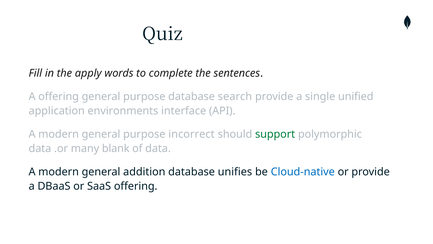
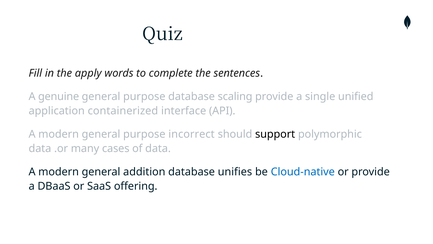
A offering: offering -> genuine
search: search -> scaling
environments: environments -> containerized
support colour: green -> black
blank: blank -> cases
